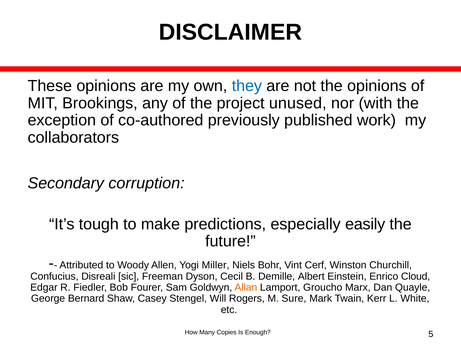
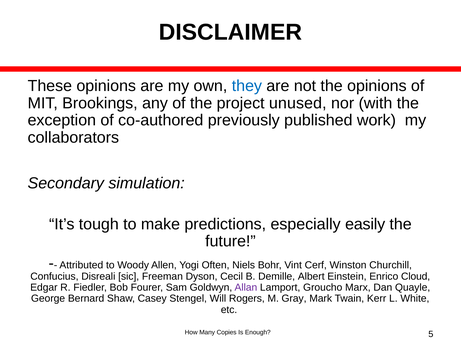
corruption: corruption -> simulation
Miller: Miller -> Often
Allan colour: orange -> purple
Sure: Sure -> Gray
